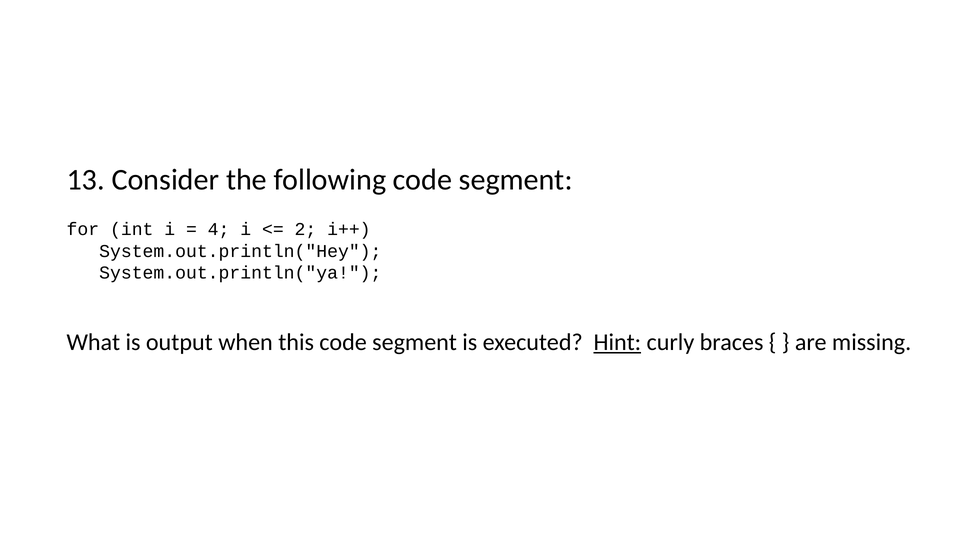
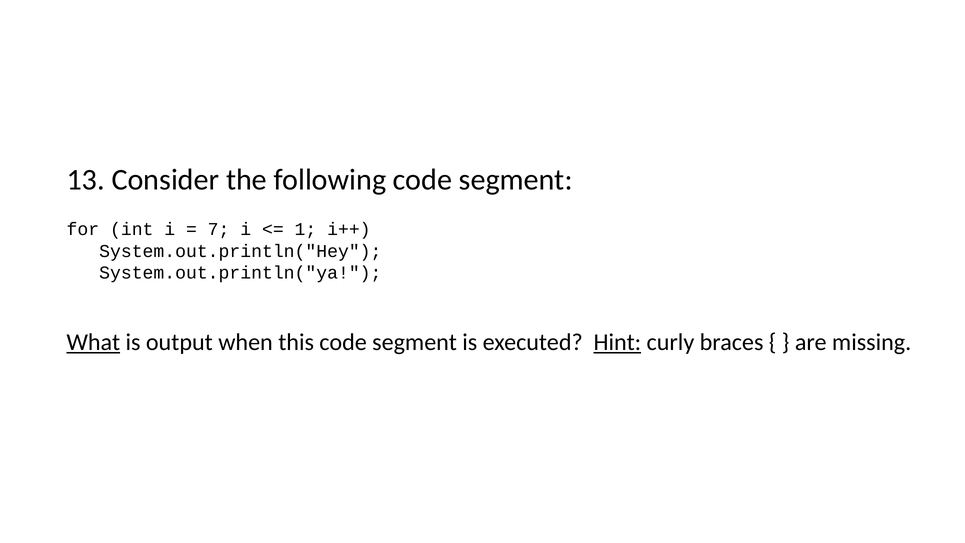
4: 4 -> 7
2: 2 -> 1
What underline: none -> present
